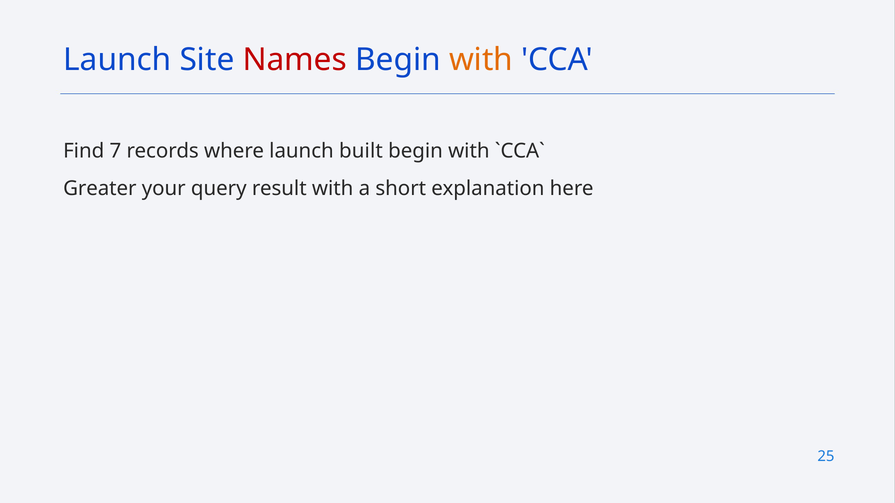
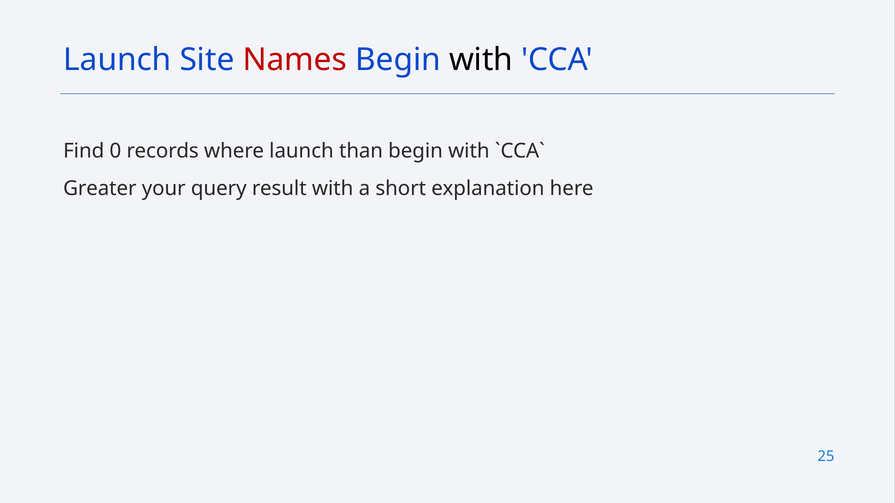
with at (481, 60) colour: orange -> black
7: 7 -> 0
built: built -> than
